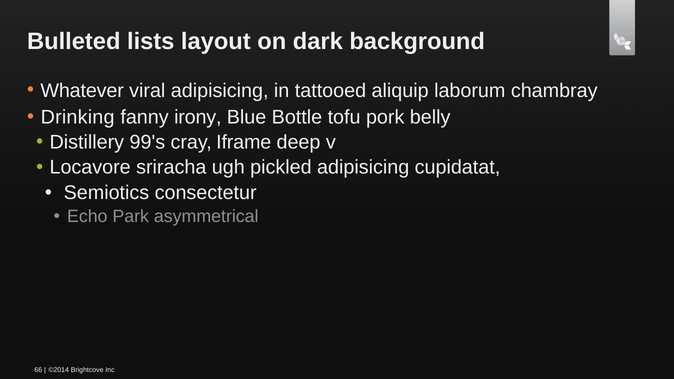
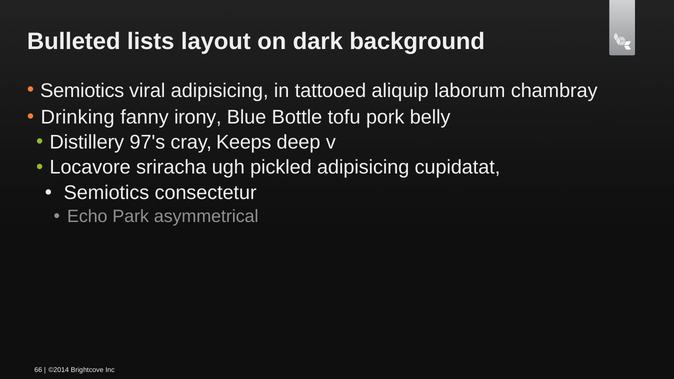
Whatever at (82, 91): Whatever -> Semiotics
99's: 99's -> 97's
Iframe: Iframe -> Keeps
